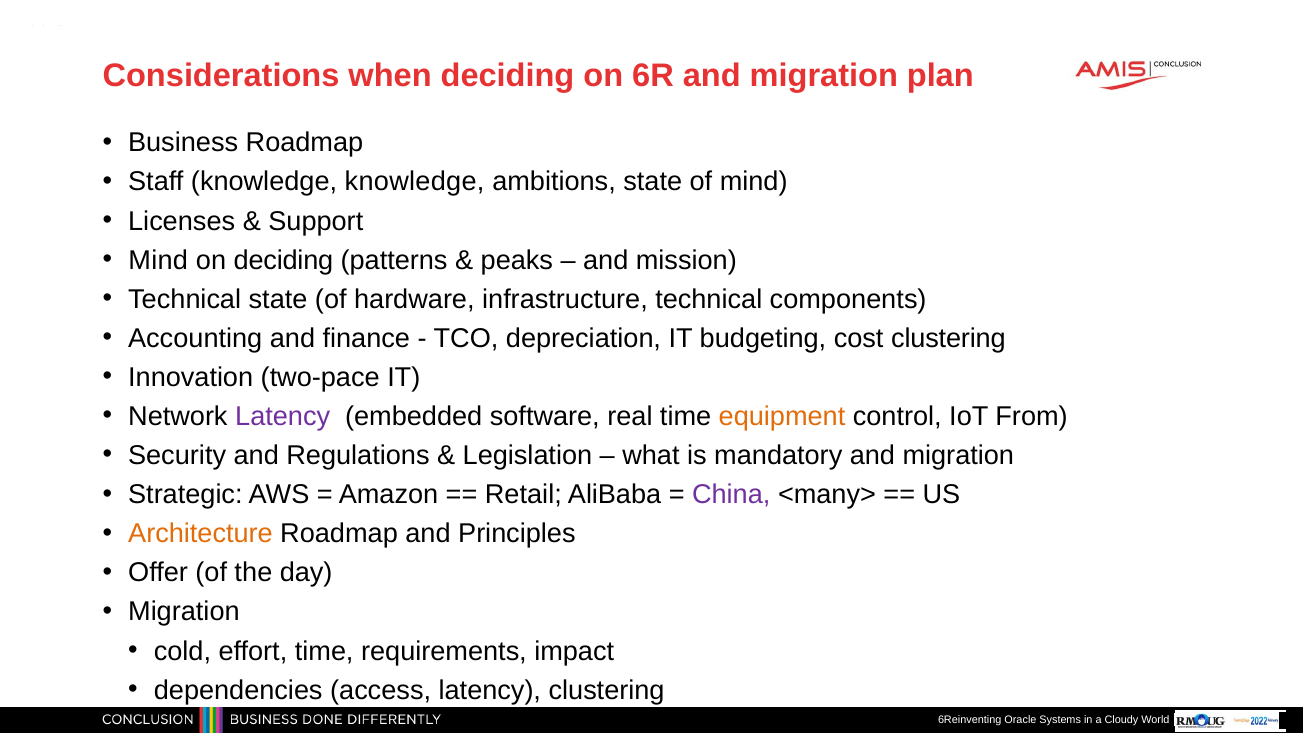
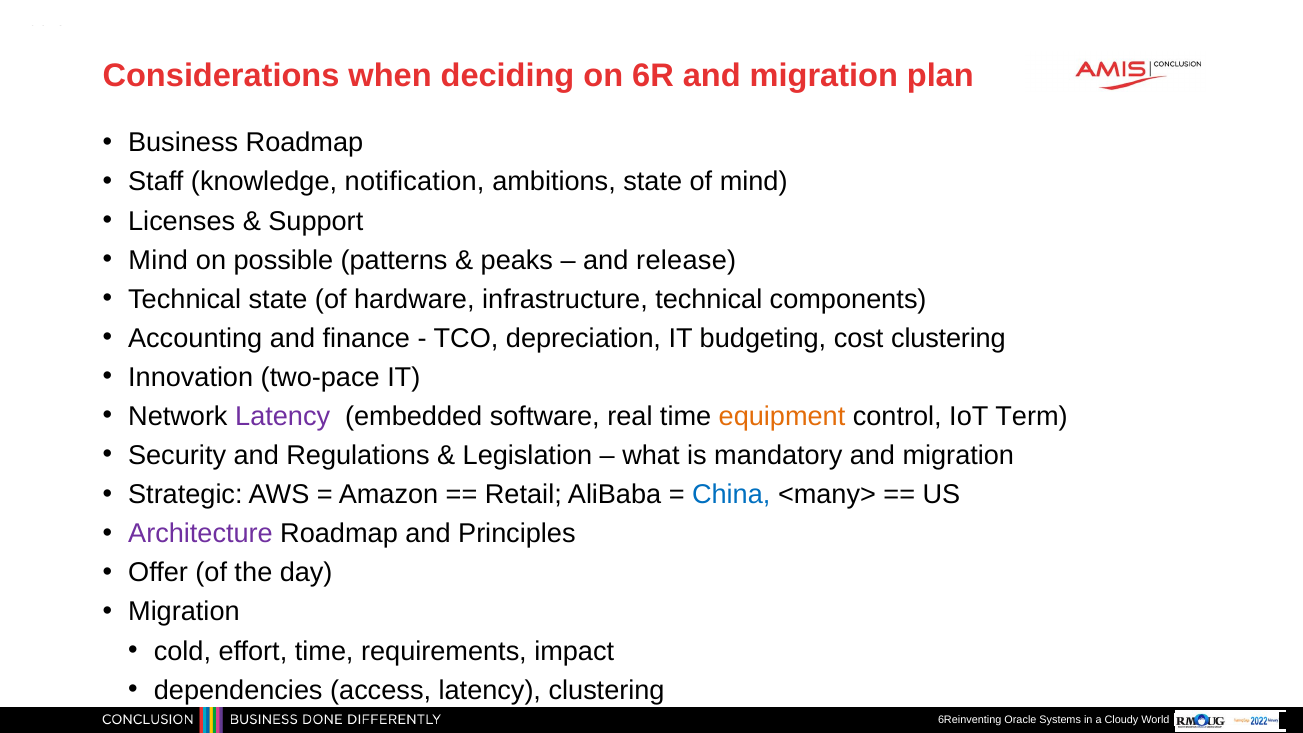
knowledge knowledge: knowledge -> notification
on deciding: deciding -> possible
mission: mission -> release
From: From -> Term
China colour: purple -> blue
Architecture colour: orange -> purple
